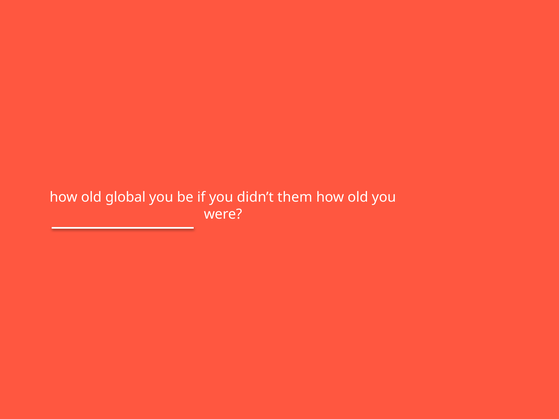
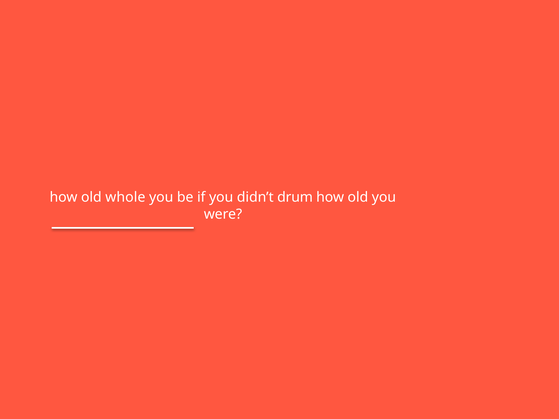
global: global -> whole
them: them -> drum
